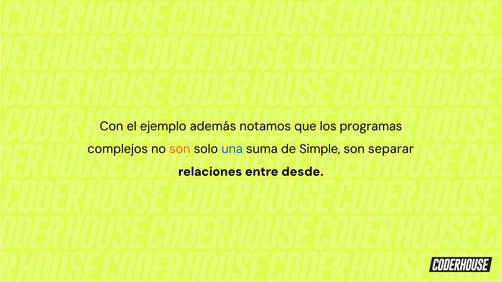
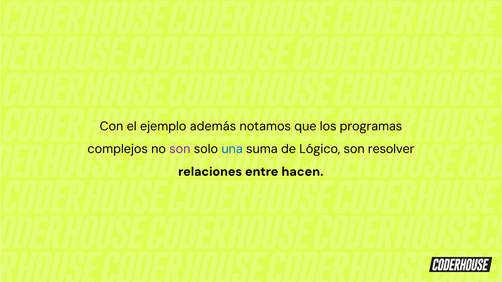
son at (180, 149) colour: orange -> purple
Simple: Simple -> Lógico
separar: separar -> resolver
desde: desde -> hacen
